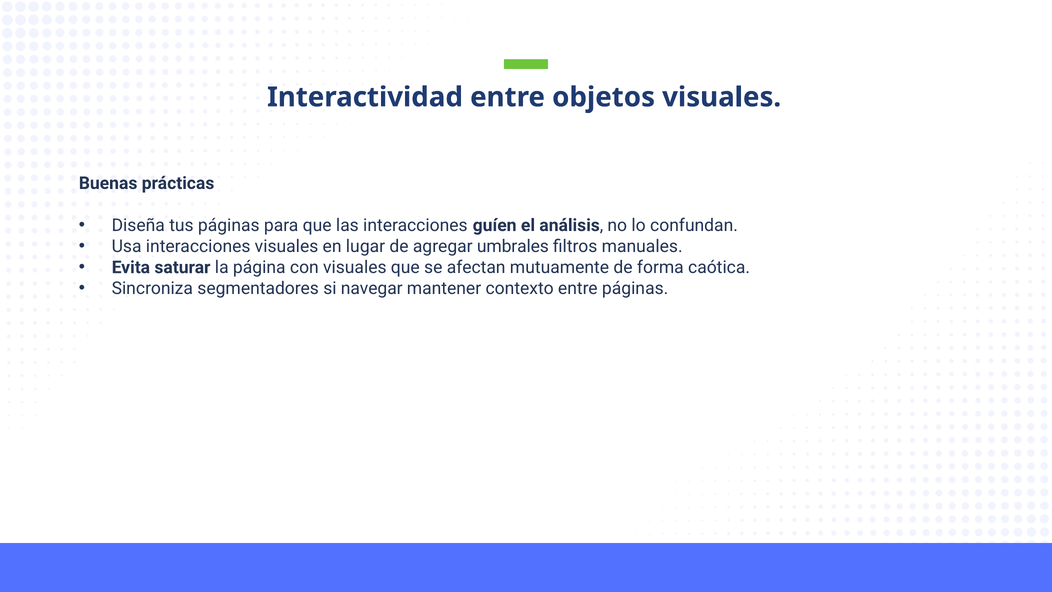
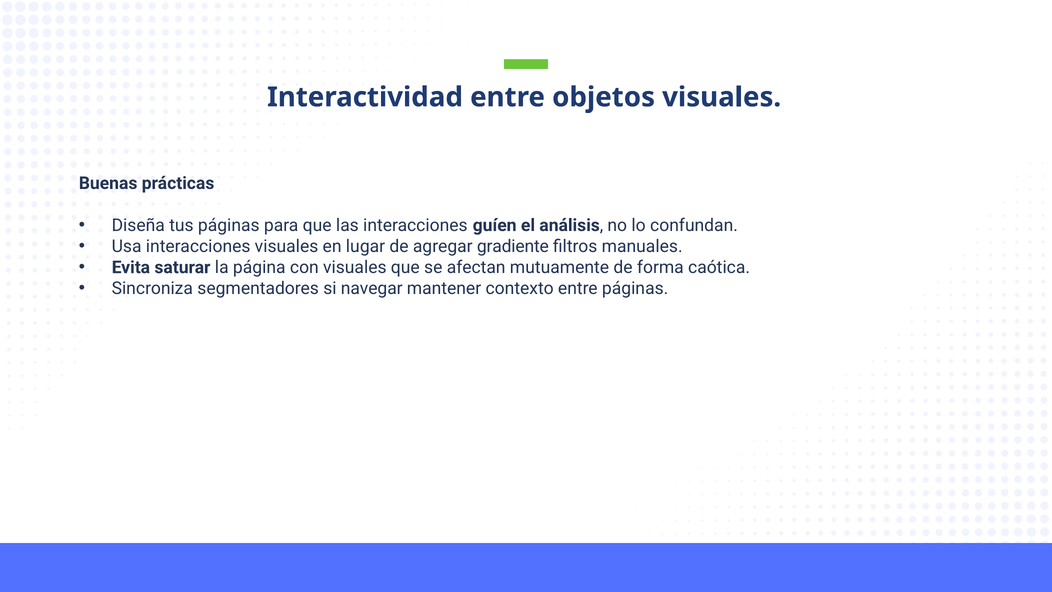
umbrales: umbrales -> gradiente
